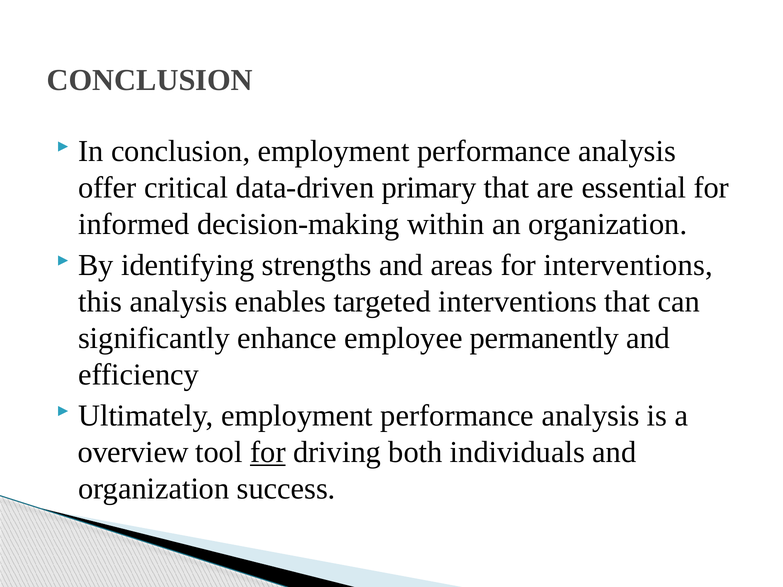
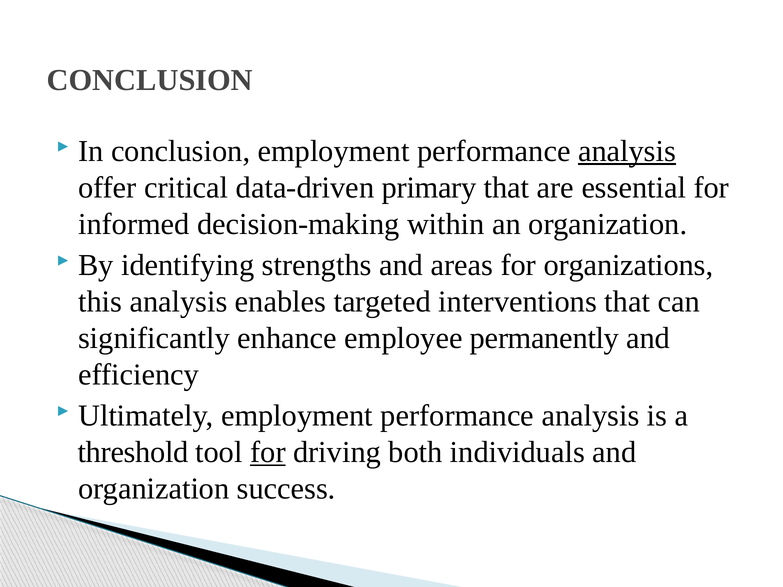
analysis at (627, 151) underline: none -> present
for interventions: interventions -> organizations
overview: overview -> threshold
